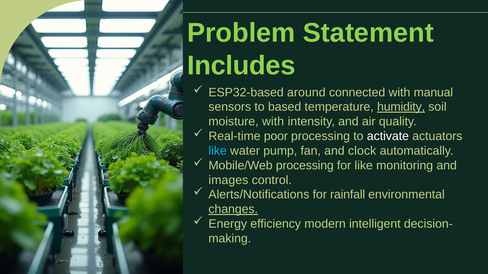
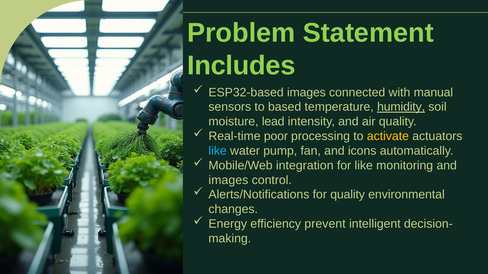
ESP32-based around: around -> images
moisture with: with -> lead
activate colour: white -> yellow
clock: clock -> icons
Mobile/Web processing: processing -> integration
for rainfall: rainfall -> quality
changes underline: present -> none
modern: modern -> prevent
